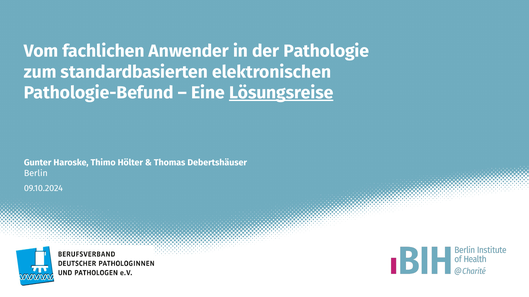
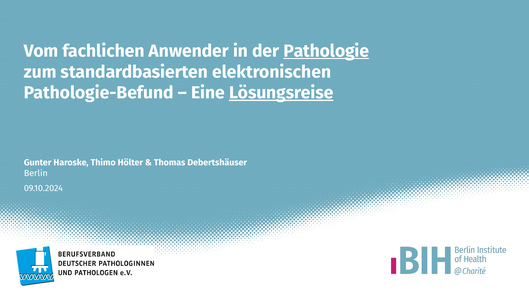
Pathologie underline: none -> present
